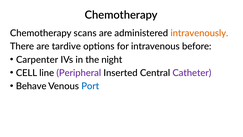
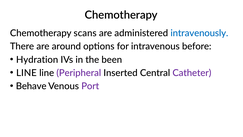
intravenously colour: orange -> blue
tardive: tardive -> around
Carpenter: Carpenter -> Hydration
night: night -> been
CELL at (27, 73): CELL -> LINE
Port colour: blue -> purple
